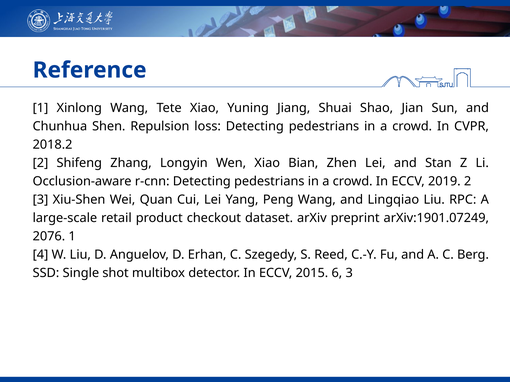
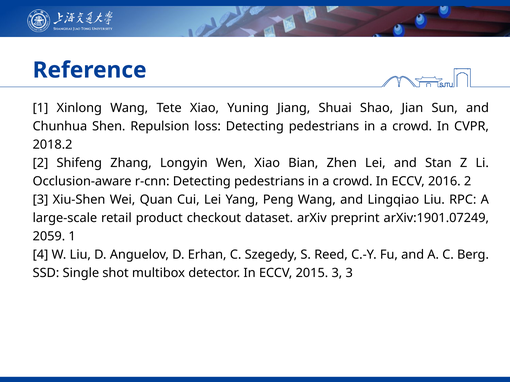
2019: 2019 -> 2016
2076: 2076 -> 2059
2015 6: 6 -> 3
